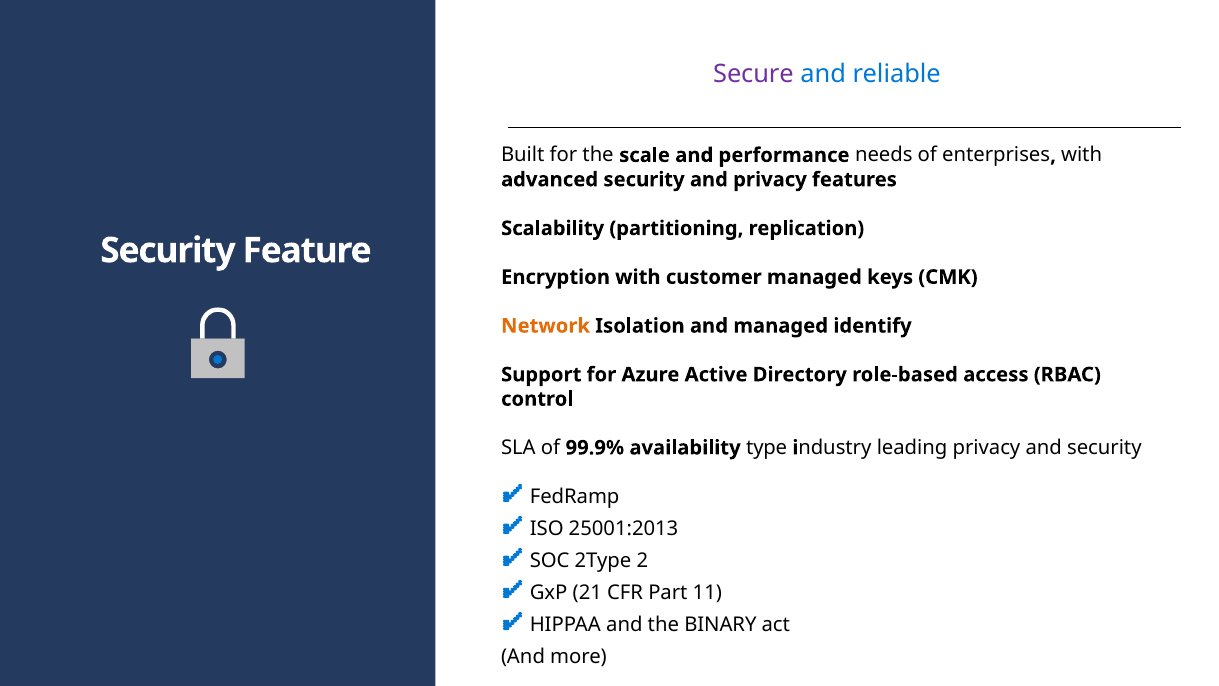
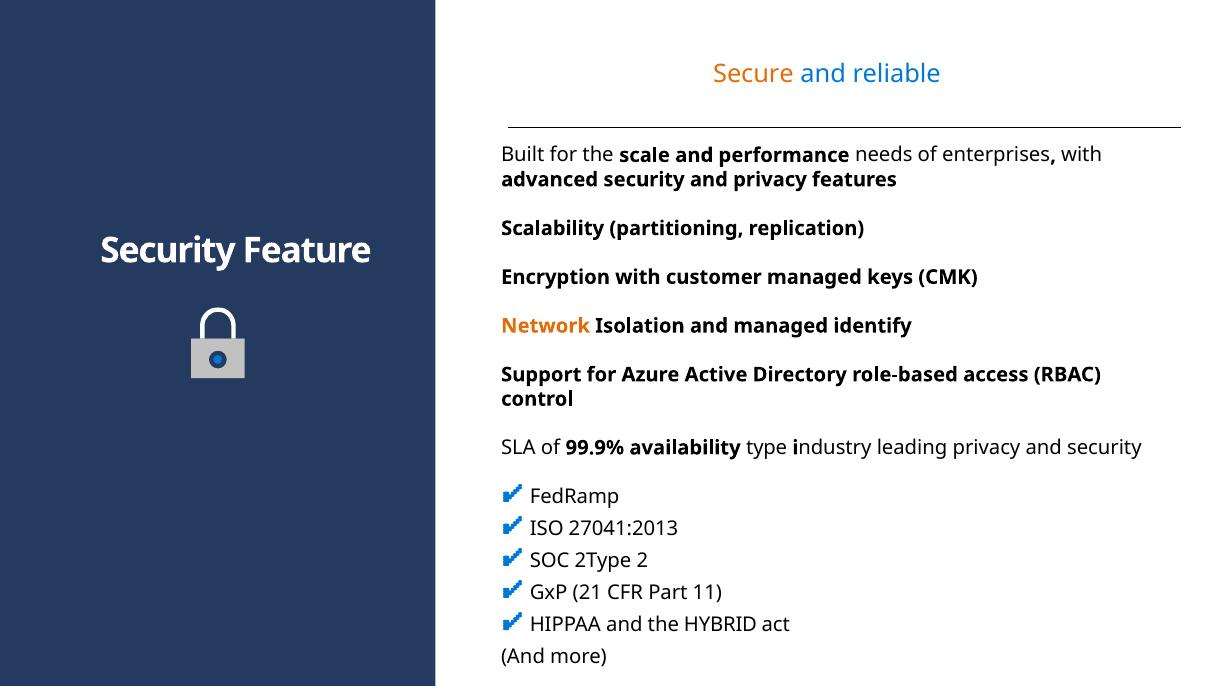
Secure colour: purple -> orange
25001:2013: 25001:2013 -> 27041:2013
BINARY: BINARY -> HYBRID
